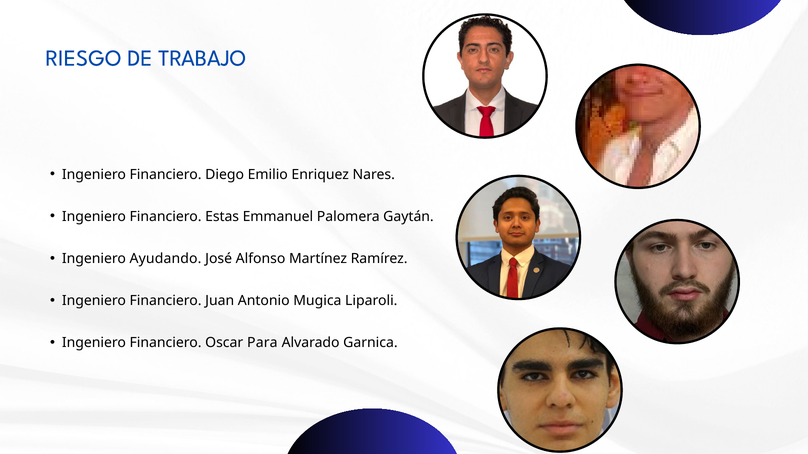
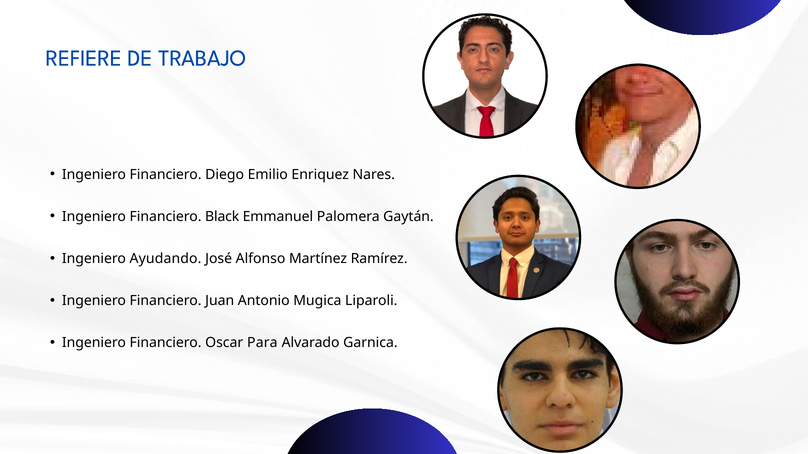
RIESGO: RIESGO -> REFIERE
Estas: Estas -> Black
